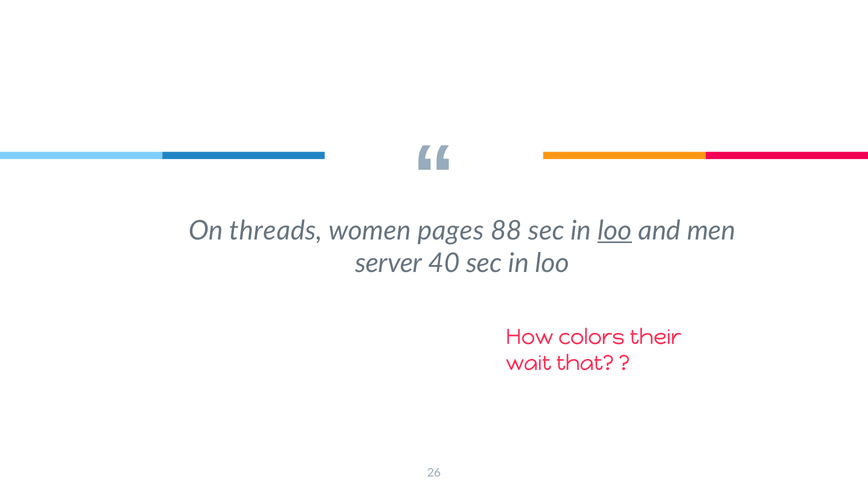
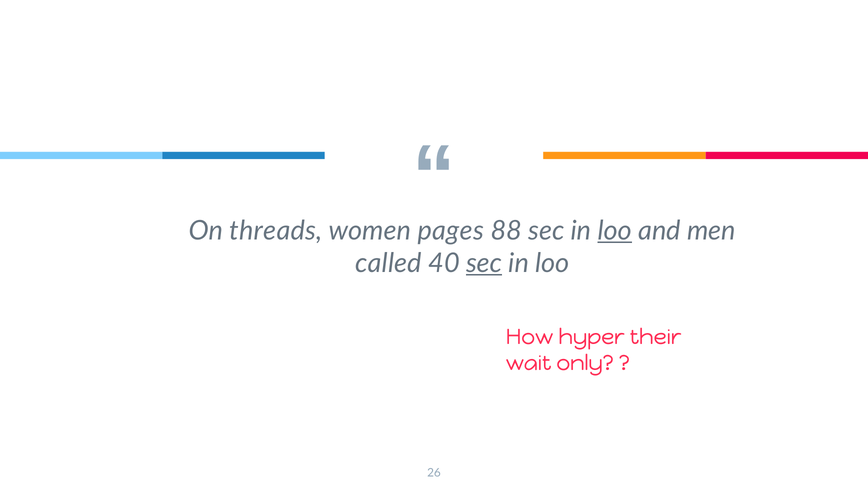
server: server -> called
sec at (484, 263) underline: none -> present
colors: colors -> hyper
that: that -> only
